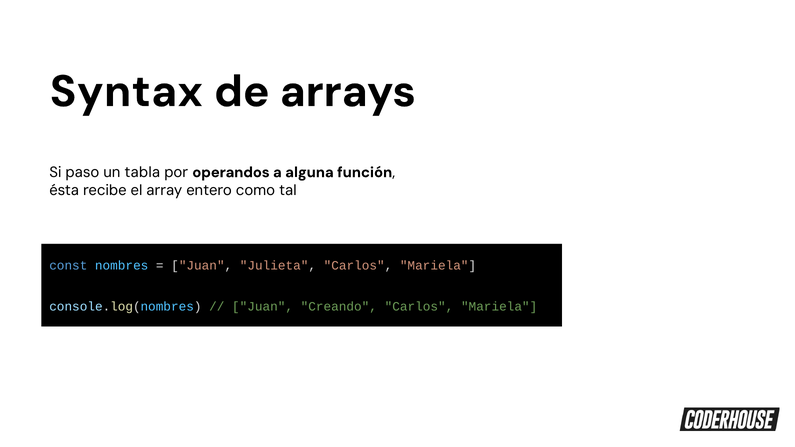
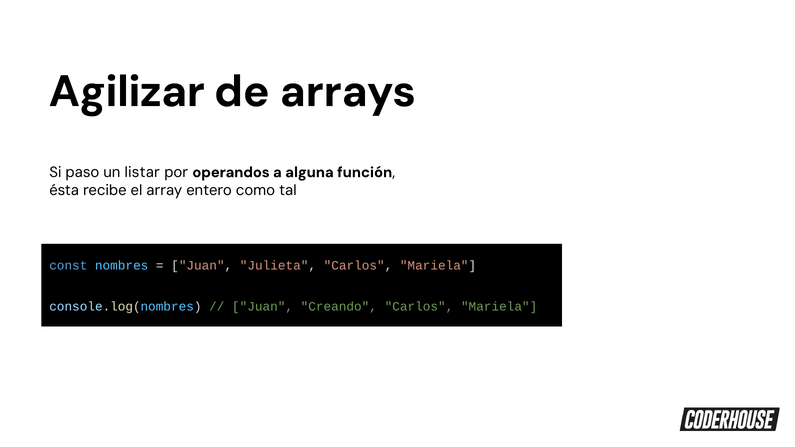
Syntax: Syntax -> Agilizar
tabla: tabla -> listar
